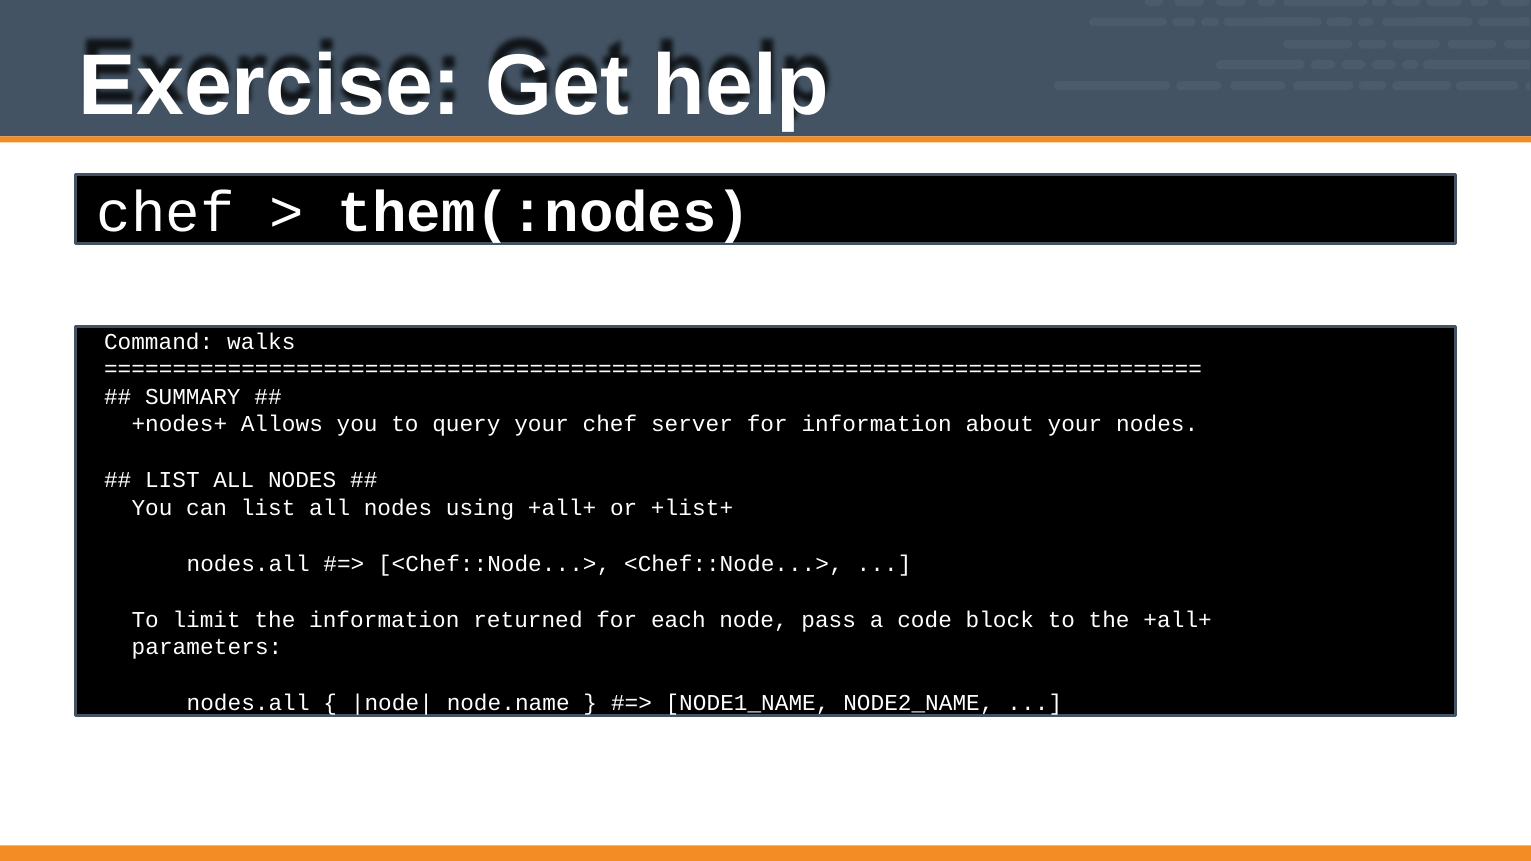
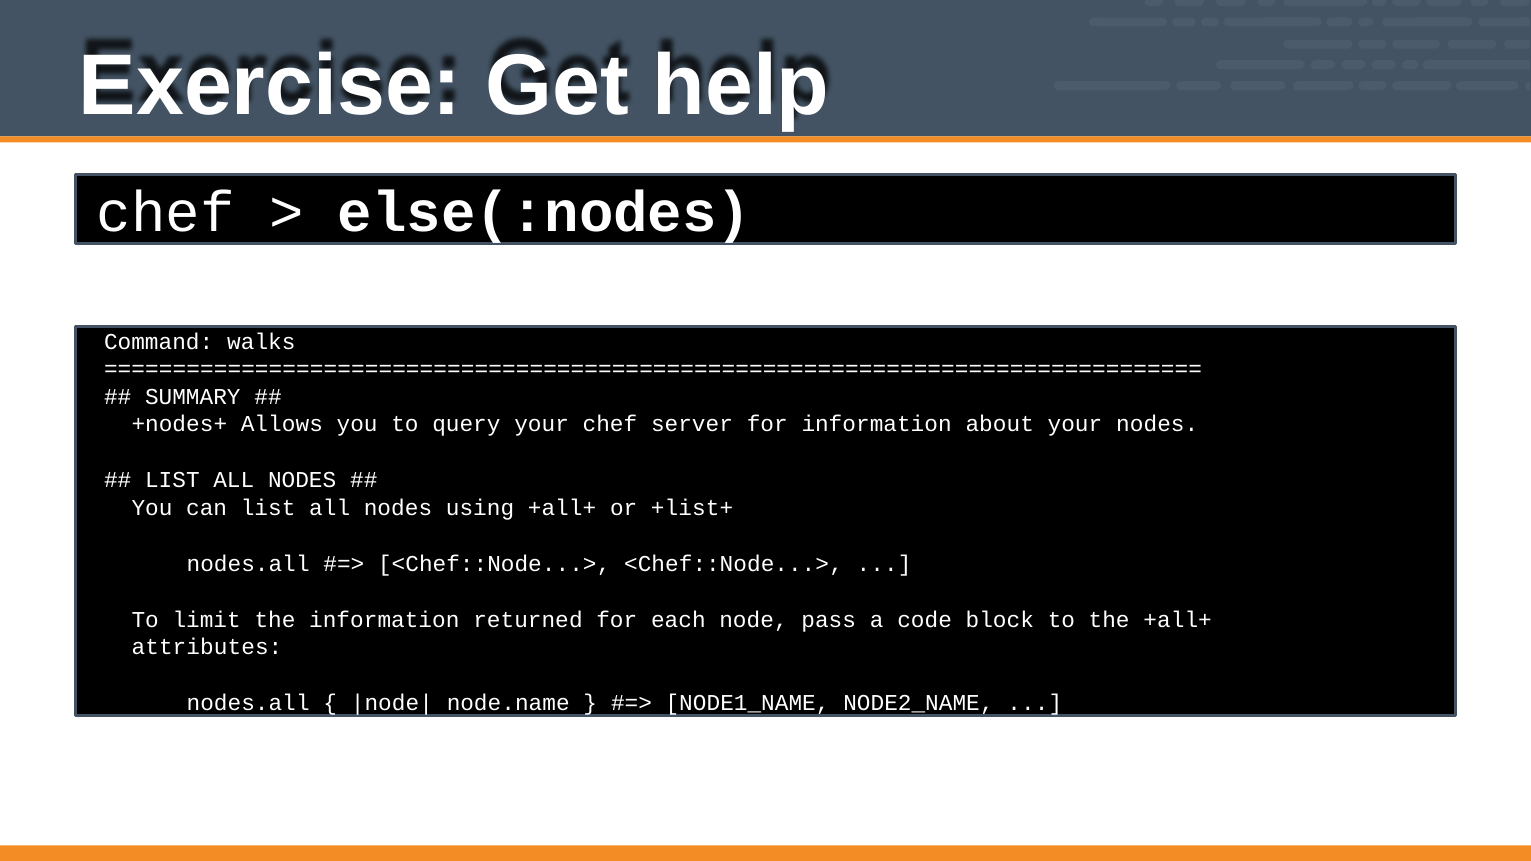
them(:nodes: them(:nodes -> else(:nodes
parameters: parameters -> attributes
